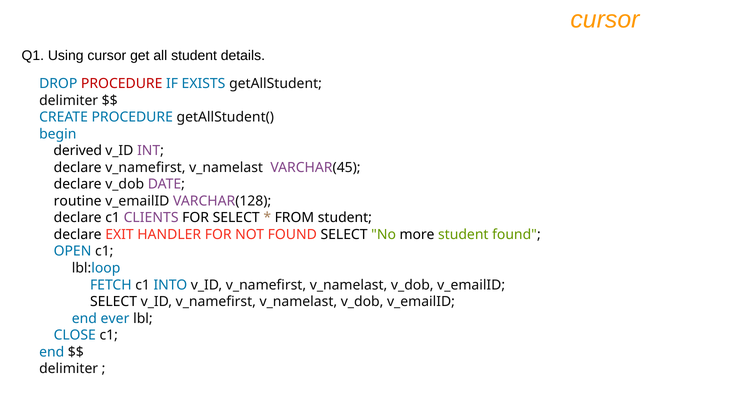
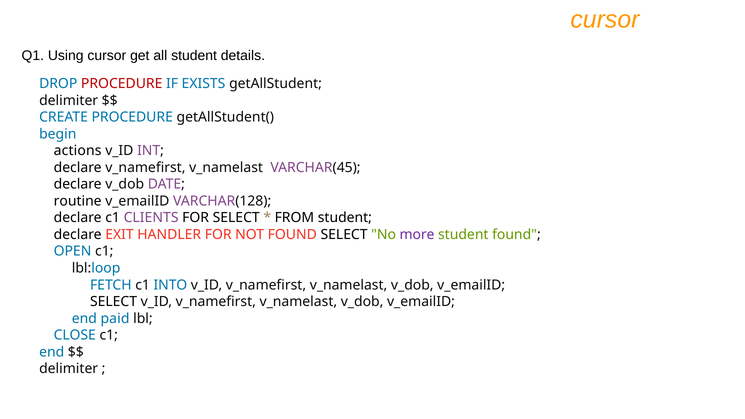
derived: derived -> actions
more colour: black -> purple
ever: ever -> paid
